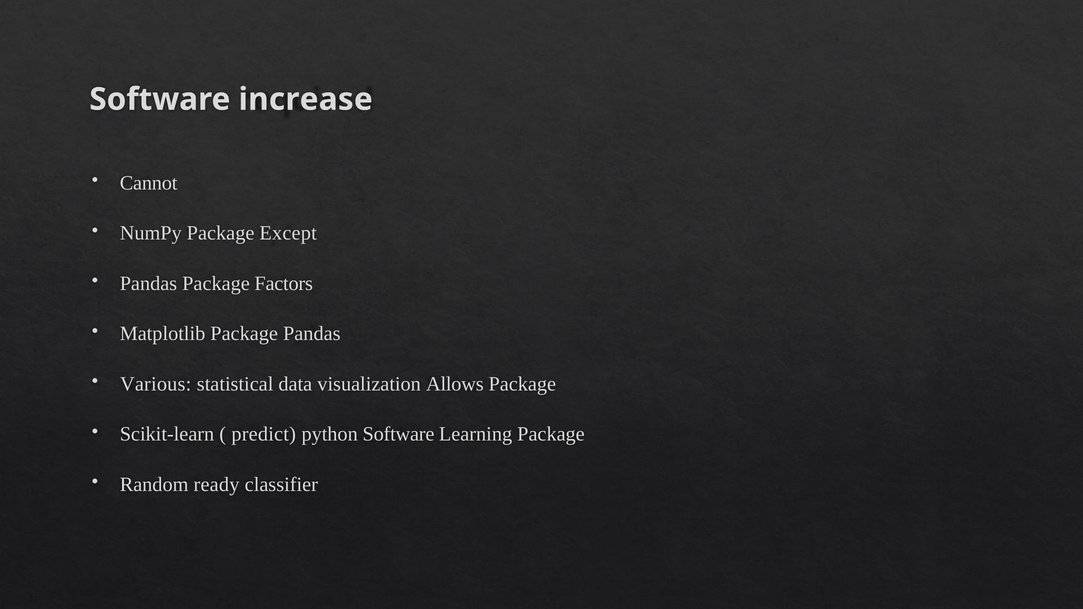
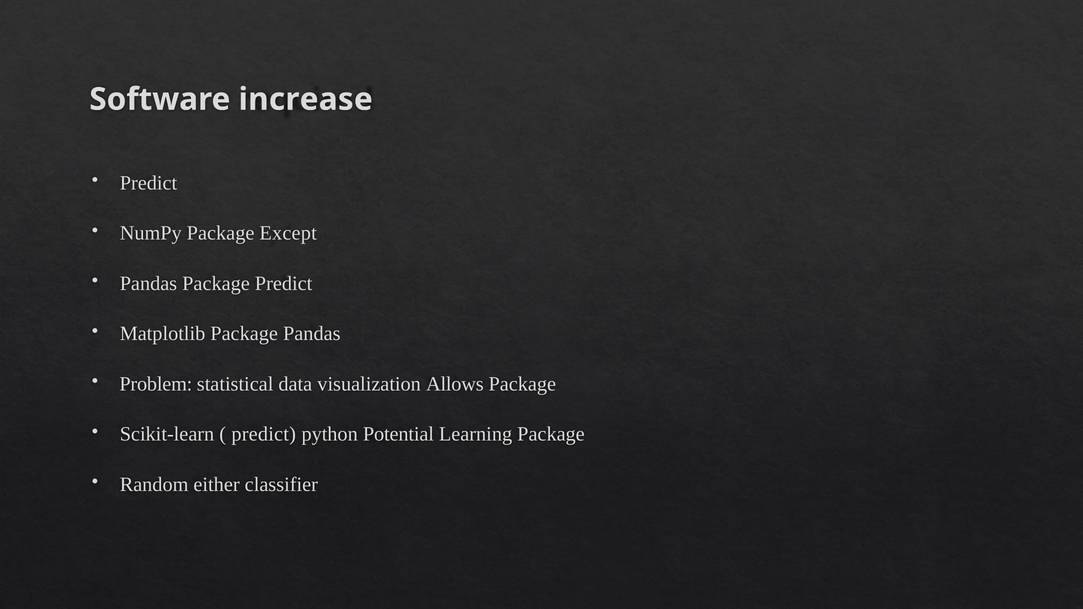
Cannot at (149, 183): Cannot -> Predict
Package Factors: Factors -> Predict
Various: Various -> Problem
python Software: Software -> Potential
ready: ready -> either
